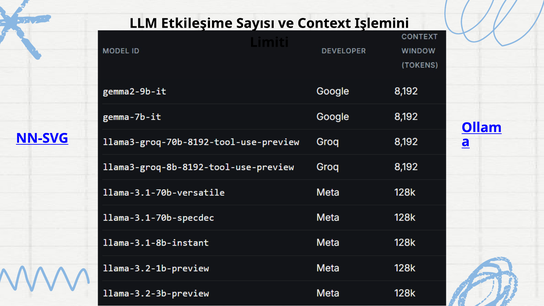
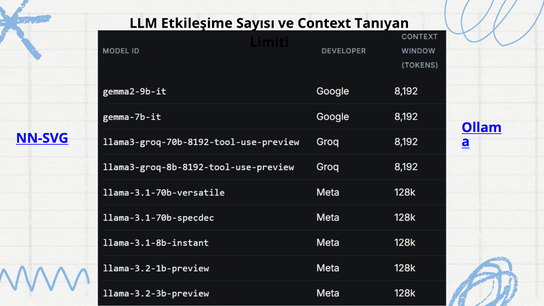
Işlemini: Işlemini -> Tanıyan
